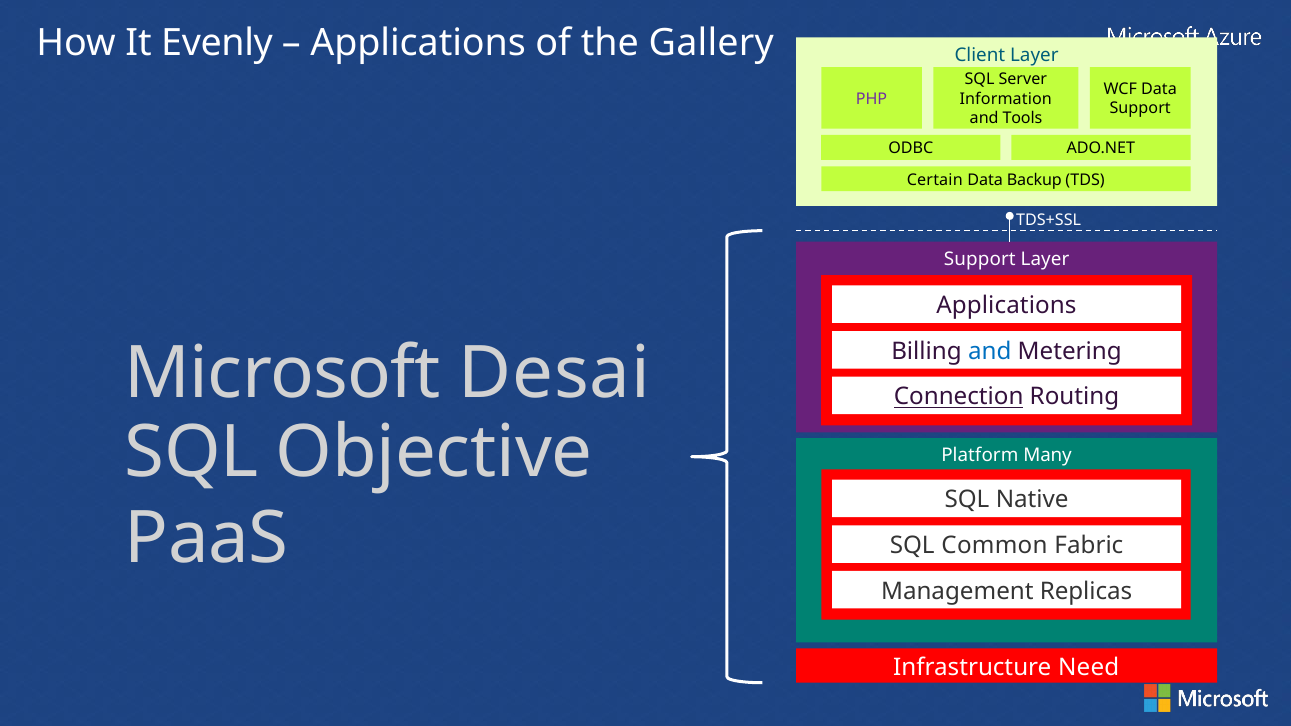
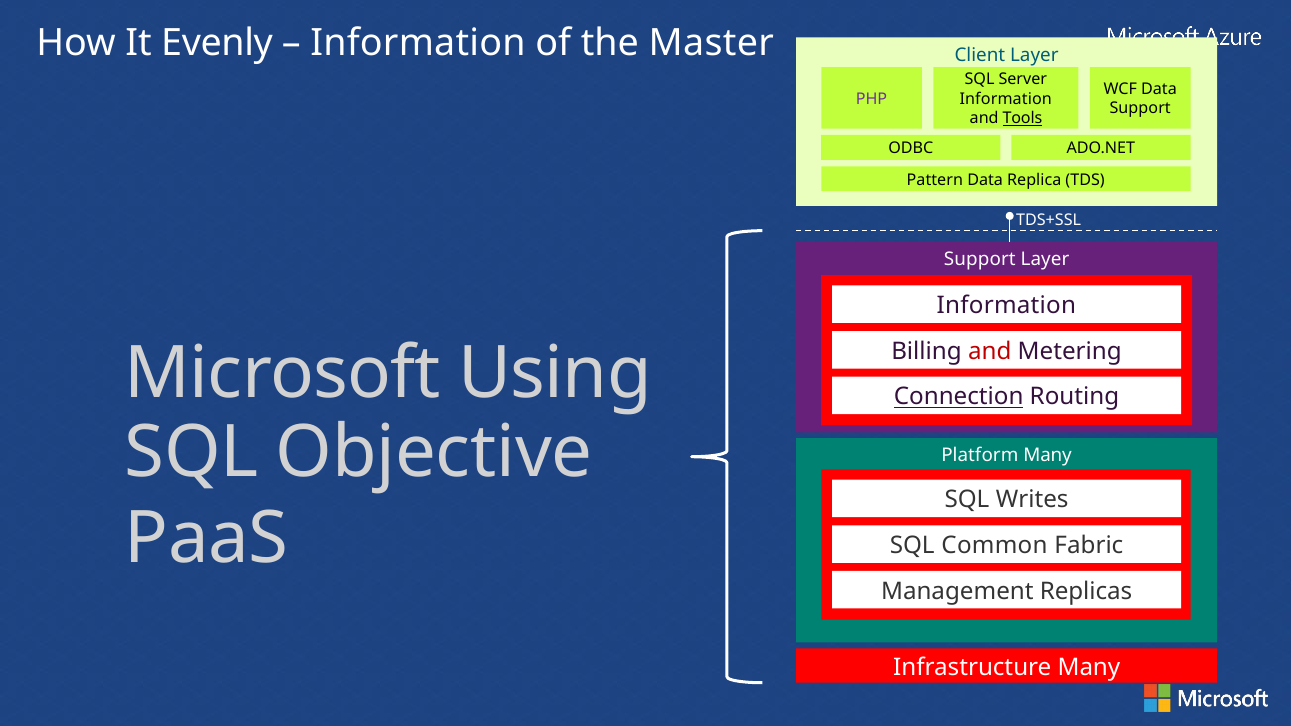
Applications at (418, 43): Applications -> Information
Gallery: Gallery -> Master
Tools underline: none -> present
Certain: Certain -> Pattern
Backup: Backup -> Replica
Applications at (1006, 306): Applications -> Information
and at (990, 352) colour: blue -> red
Desai: Desai -> Using
Native: Native -> Writes
Infrastructure Need: Need -> Many
